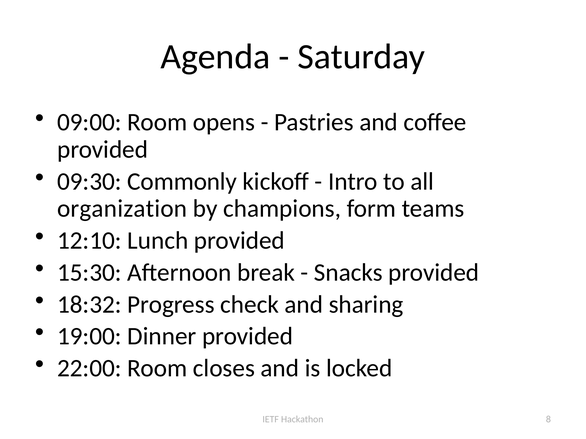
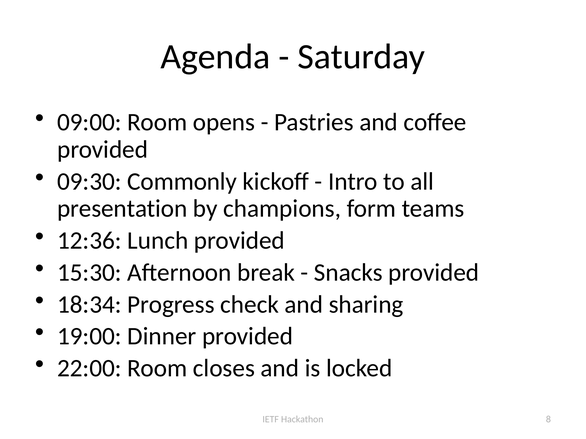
organization: organization -> presentation
12:10: 12:10 -> 12:36
18:32: 18:32 -> 18:34
